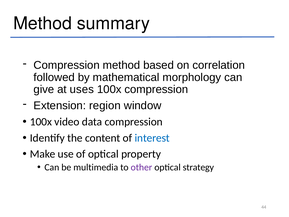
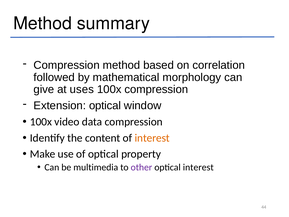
Extension region: region -> optical
interest at (152, 138) colour: blue -> orange
optical strategy: strategy -> interest
